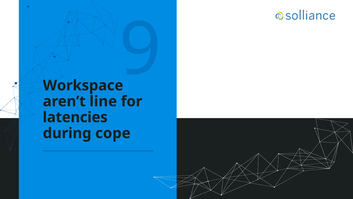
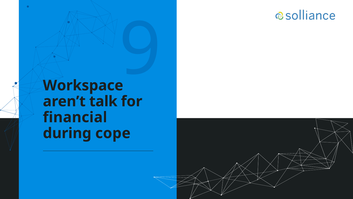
line: line -> talk
latencies: latencies -> financial
